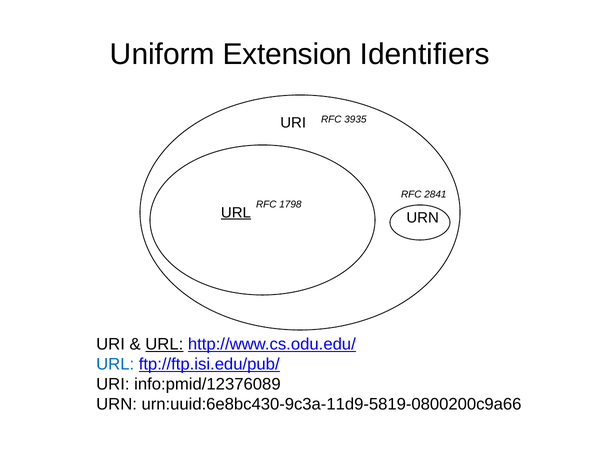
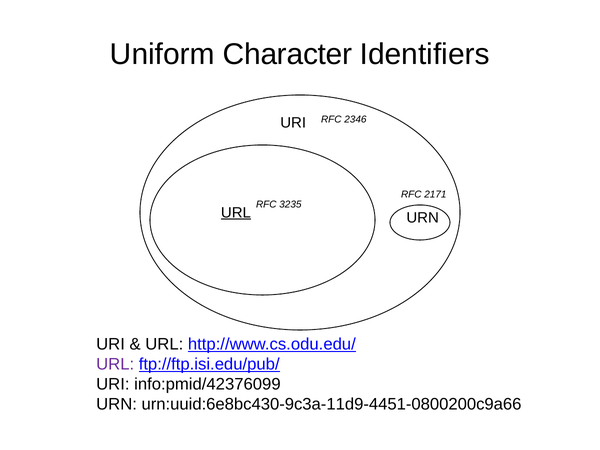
Extension: Extension -> Character
3935: 3935 -> 2346
2841: 2841 -> 2171
1798: 1798 -> 3235
URL at (164, 344) underline: present -> none
URL at (115, 364) colour: blue -> purple
info:pmid/12376089: info:pmid/12376089 -> info:pmid/42376099
urn:uuid:6e8bc430-9c3a-11d9-5819-0800200c9a66: urn:uuid:6e8bc430-9c3a-11d9-5819-0800200c9a66 -> urn:uuid:6e8bc430-9c3a-11d9-4451-0800200c9a66
